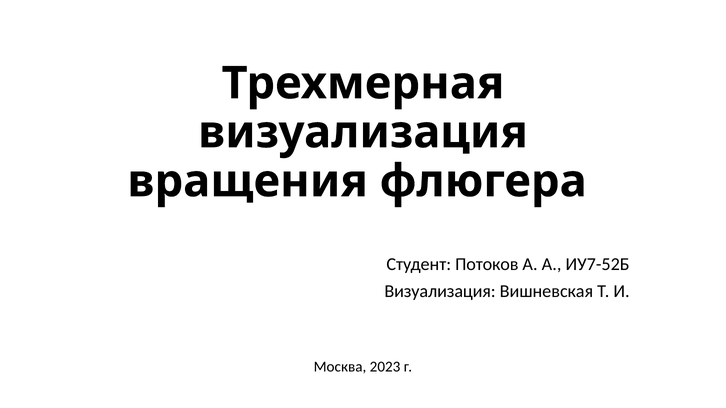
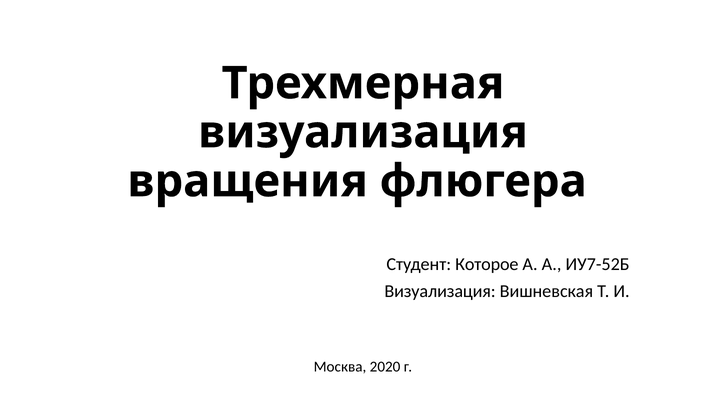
Потоков: Потоков -> Которое
2023: 2023 -> 2020
